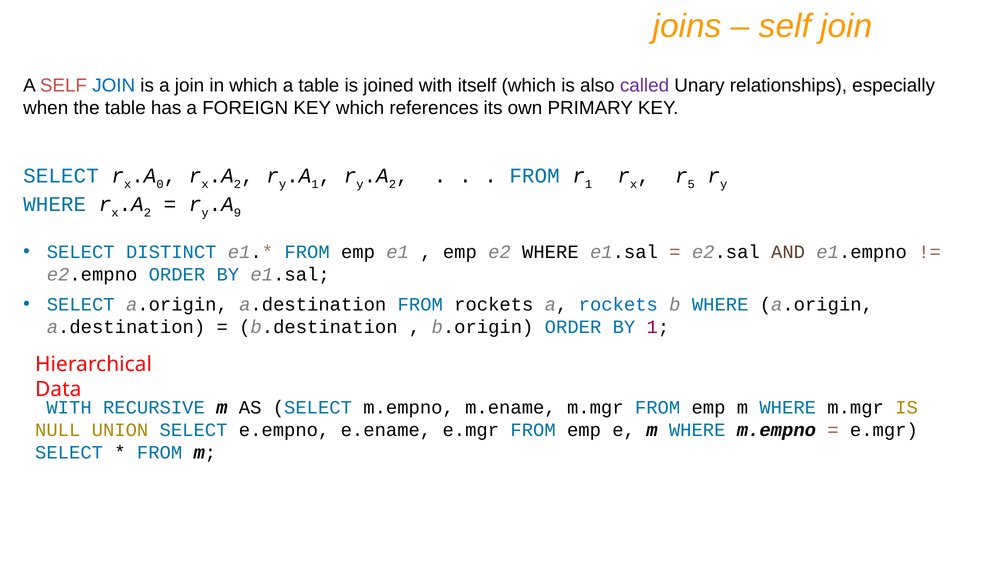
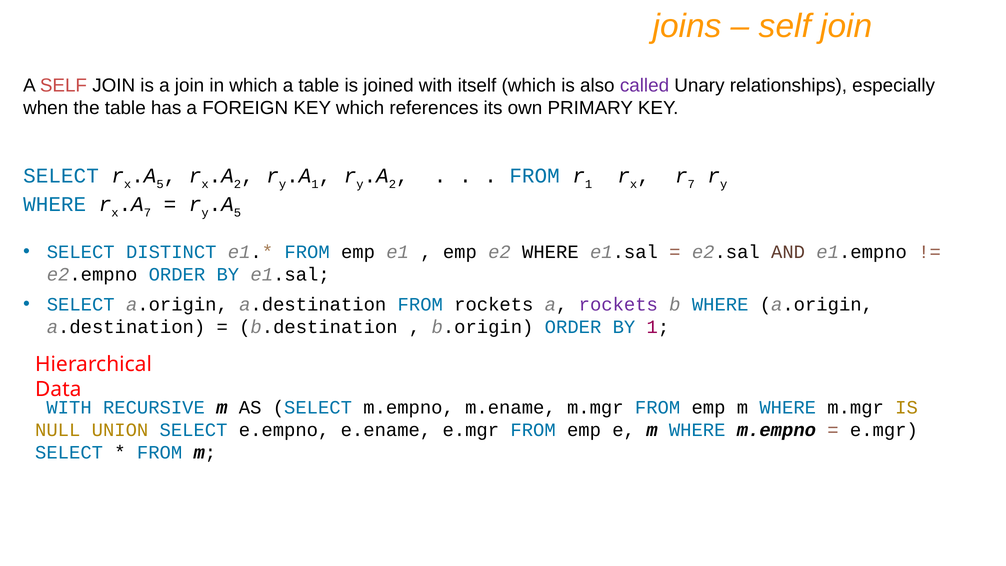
JOIN at (114, 85) colour: blue -> black
0 at (160, 184): 0 -> 5
5 at (691, 184): 5 -> 7
2 at (147, 213): 2 -> 7
9 at (237, 213): 9 -> 5
rockets at (618, 305) colour: blue -> purple
